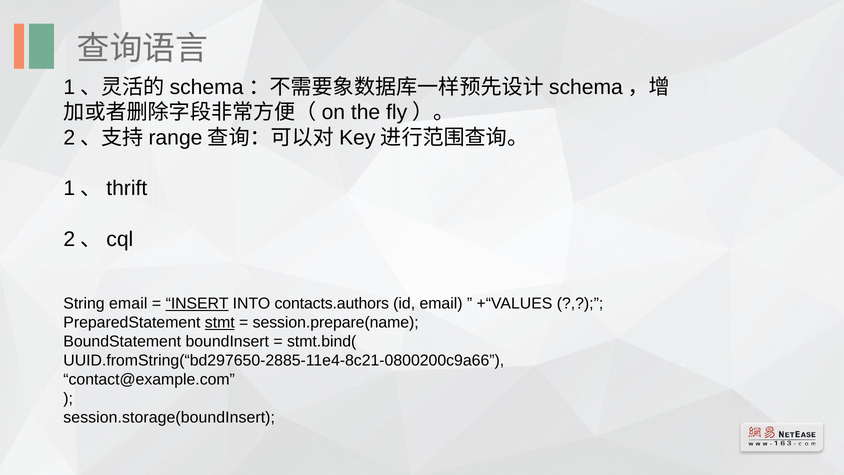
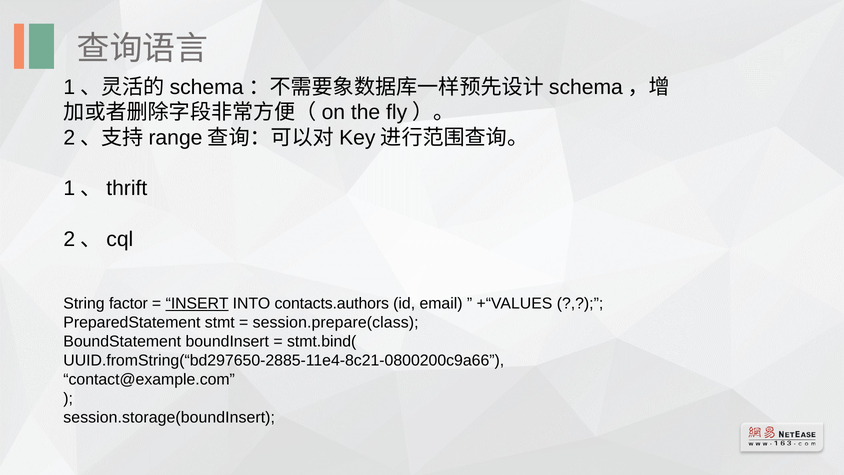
String email: email -> factor
stmt underline: present -> none
session.prepare(name: session.prepare(name -> session.prepare(class
